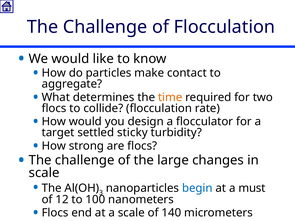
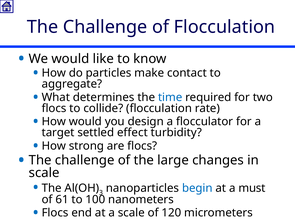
time colour: orange -> blue
sticky: sticky -> effect
12: 12 -> 61
140: 140 -> 120
